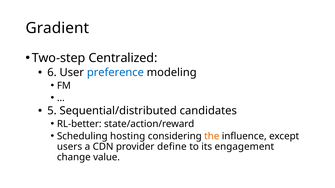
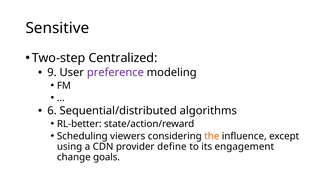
Gradient: Gradient -> Sensitive
6: 6 -> 9
preference colour: blue -> purple
5: 5 -> 6
candidates: candidates -> algorithms
hosting: hosting -> viewers
users: users -> using
value: value -> goals
